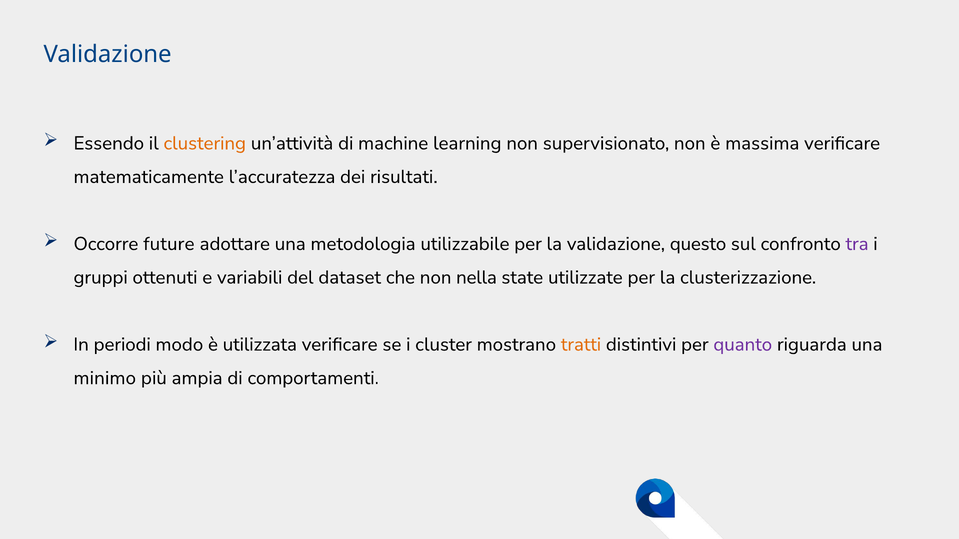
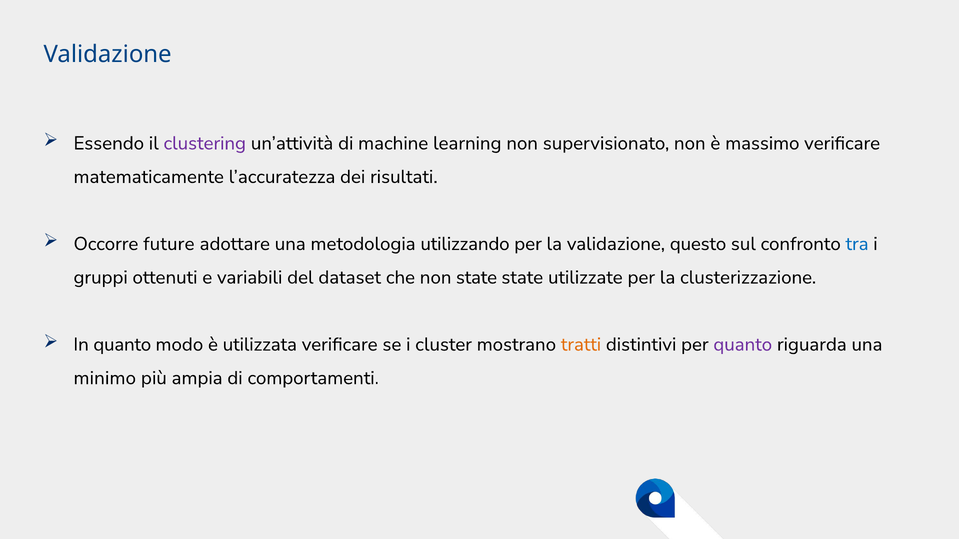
clustering colour: orange -> purple
massima: massima -> massimo
utilizzabile: utilizzabile -> utilizzando
tra colour: purple -> blue
non nella: nella -> state
In periodi: periodi -> quanto
